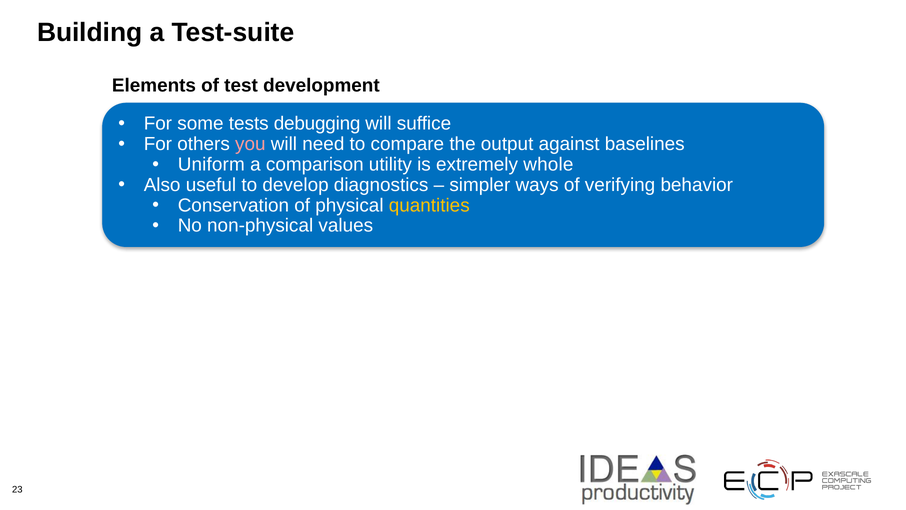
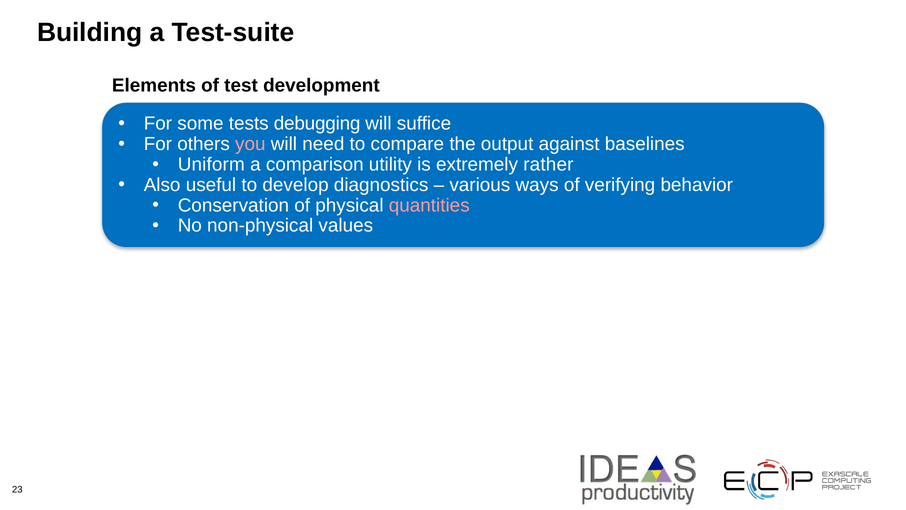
whole: whole -> rather
simpler: simpler -> various
quantities colour: yellow -> pink
